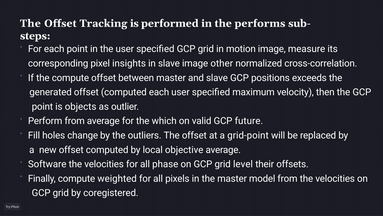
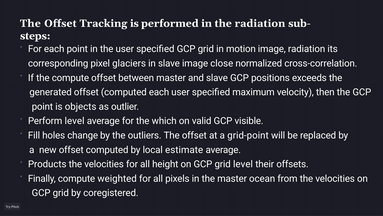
the performs: performs -> radiation
image measure: measure -> radiation
insights: insights -> glaciers
other: other -> close
Perform from: from -> level
future: future -> visible
objective: objective -> estimate
Software: Software -> Products
phase: phase -> height
model: model -> ocean
